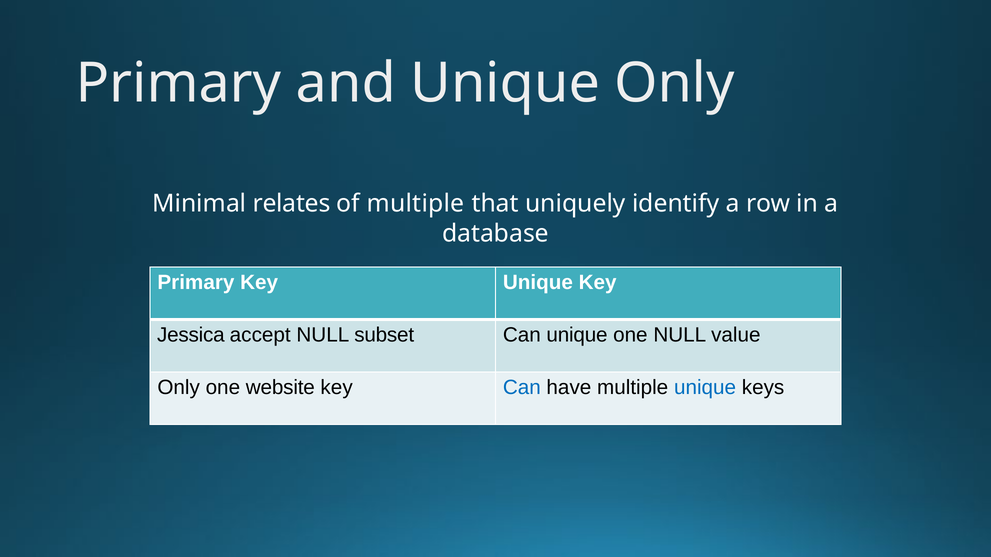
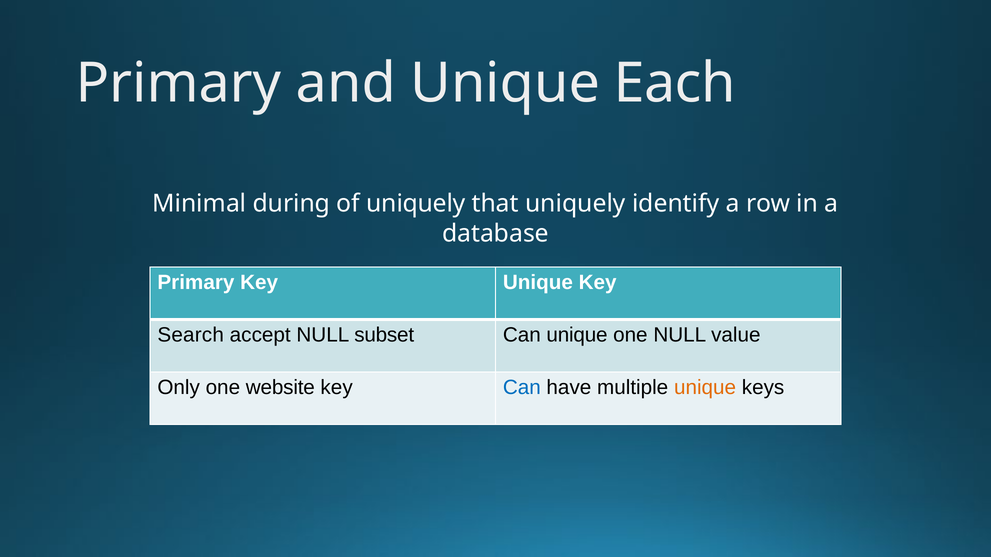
Unique Only: Only -> Each
relates: relates -> during
of multiple: multiple -> uniquely
Jessica: Jessica -> Search
unique at (705, 388) colour: blue -> orange
